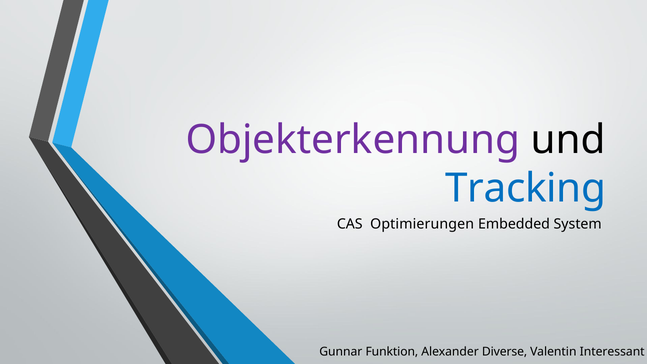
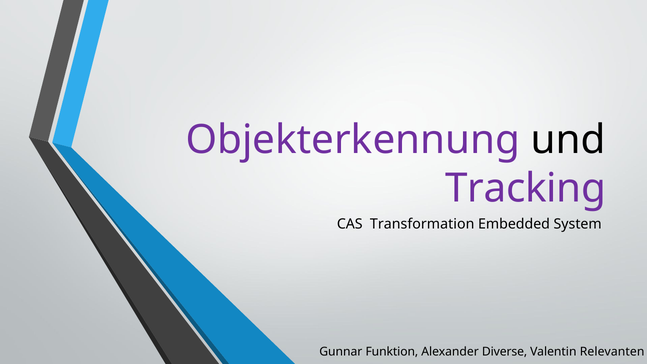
Tracking colour: blue -> purple
Optimierungen: Optimierungen -> Transformation
Interessant: Interessant -> Relevanten
